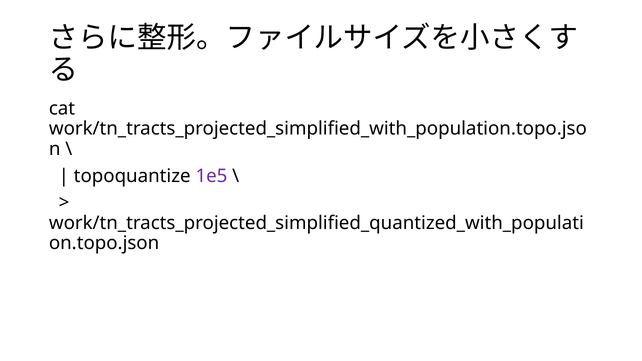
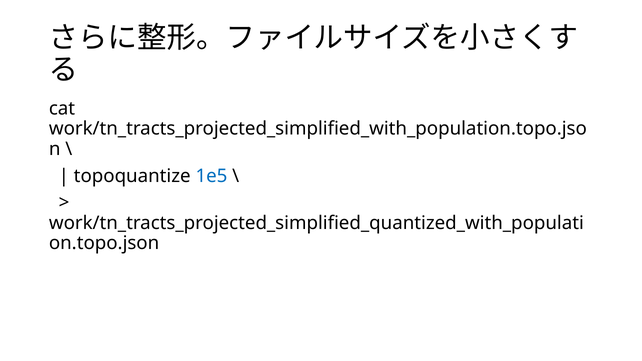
1e5 colour: purple -> blue
